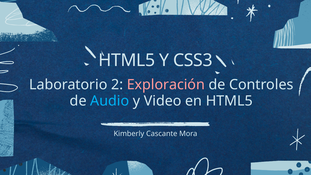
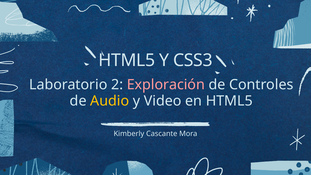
Audio colour: light blue -> yellow
